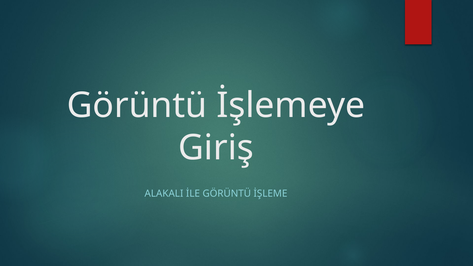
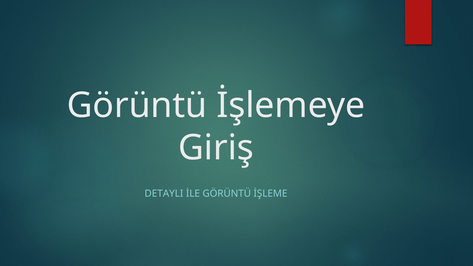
ALAKALI: ALAKALI -> DETAYLI
